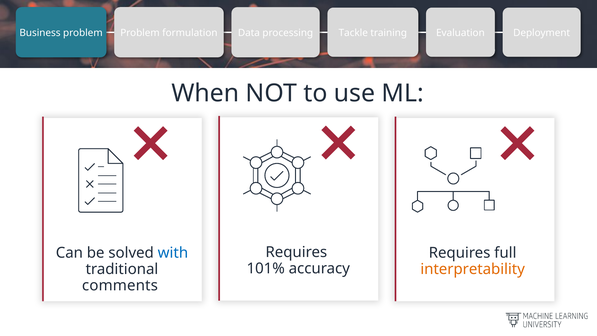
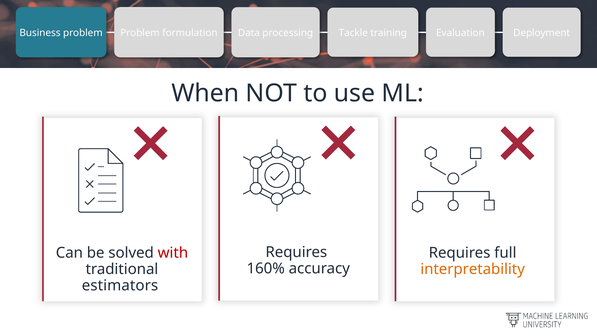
with colour: blue -> red
101%: 101% -> 160%
comments: comments -> estimators
